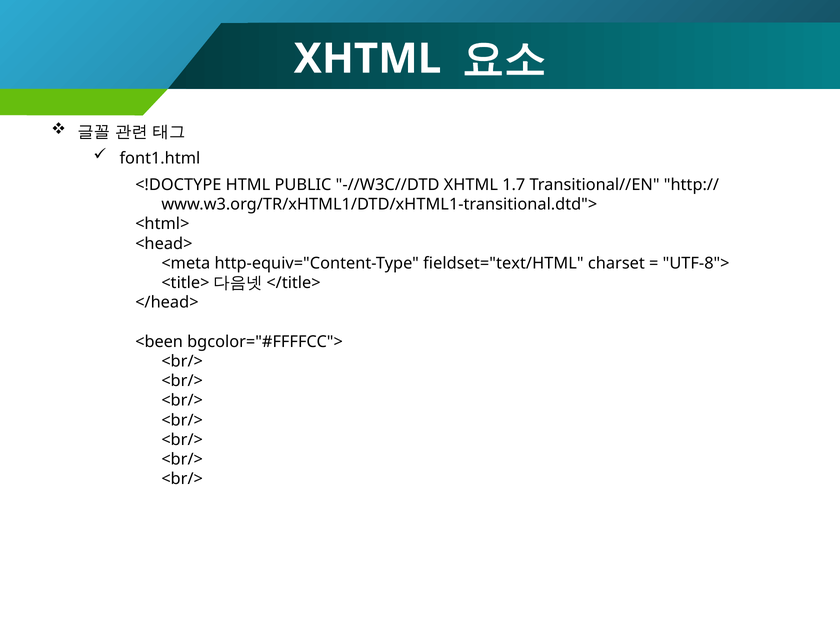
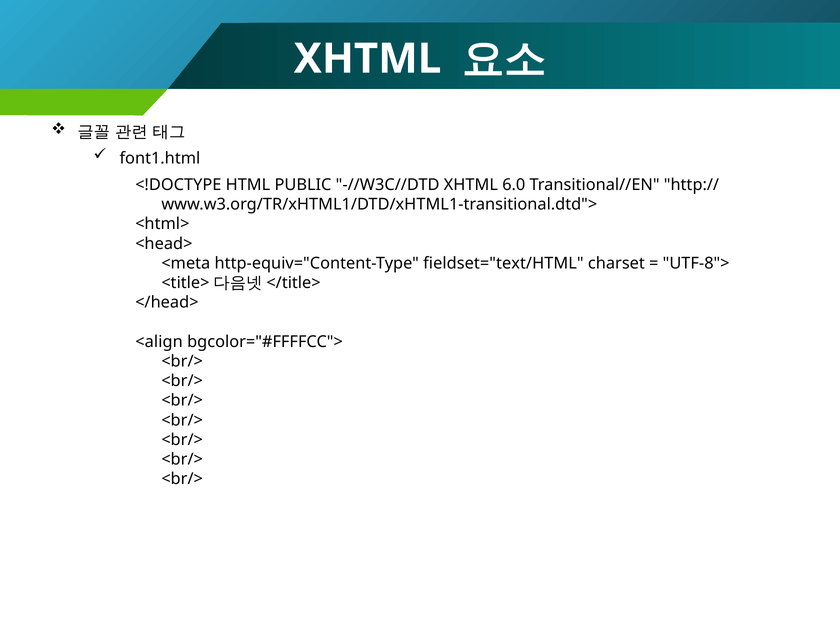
1.7: 1.7 -> 6.0
<been: <been -> <align
